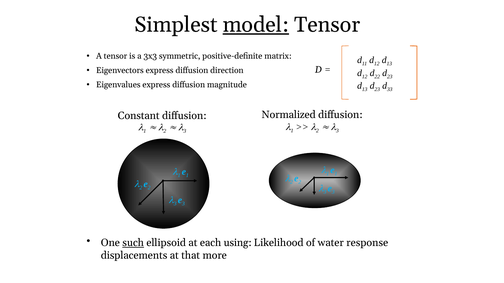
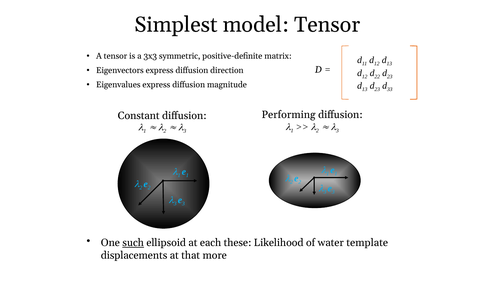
model underline: present -> none
Normalized: Normalized -> Performing
using: using -> these
response: response -> template
